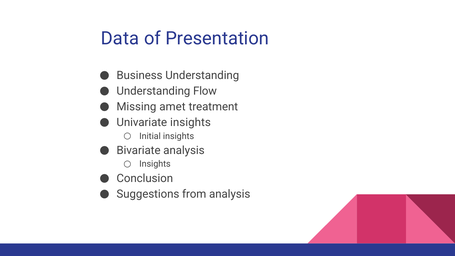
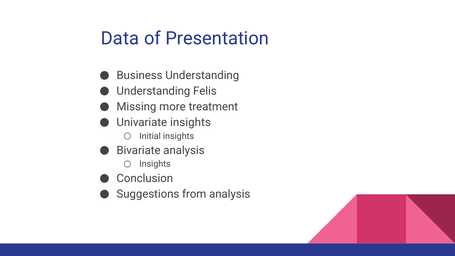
Flow: Flow -> Felis
amet: amet -> more
